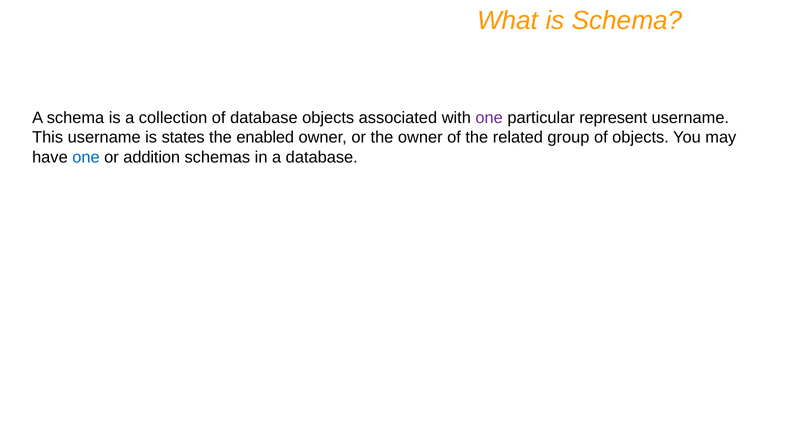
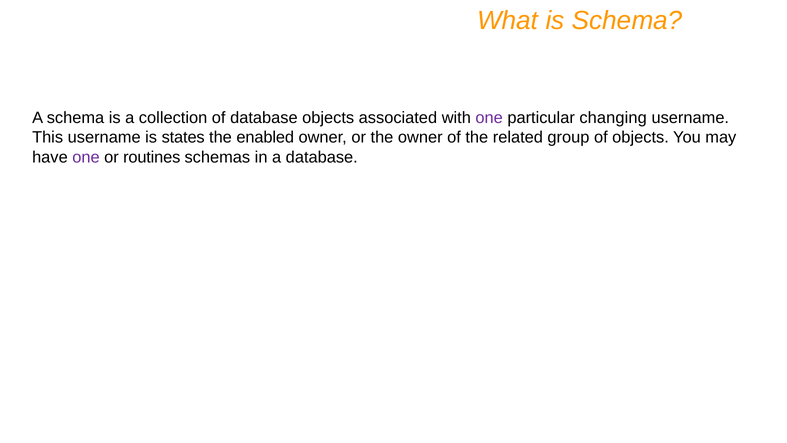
represent: represent -> changing
one at (86, 157) colour: blue -> purple
addition: addition -> routines
